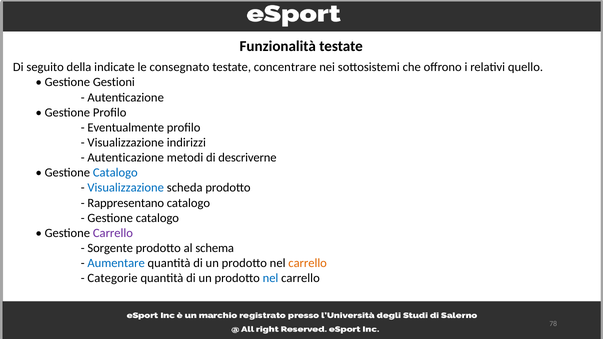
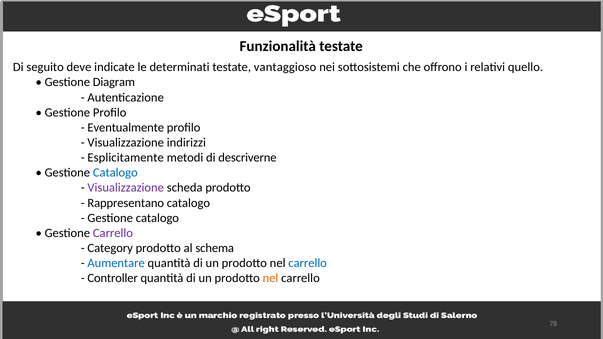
della: della -> deve
consegnato: consegnato -> determinati
concentrare: concentrare -> vantaggioso
Gestioni: Gestioni -> Diagram
Autenticazione at (126, 158): Autenticazione -> Esplicitamente
Visualizzazione at (126, 188) colour: blue -> purple
Sorgente: Sorgente -> Category
carrello at (308, 263) colour: orange -> blue
Categorie: Categorie -> Controller
nel at (271, 278) colour: blue -> orange
